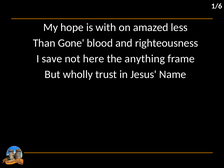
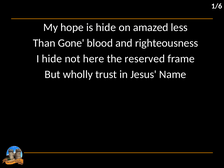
is with: with -> hide
I save: save -> hide
anything: anything -> reserved
